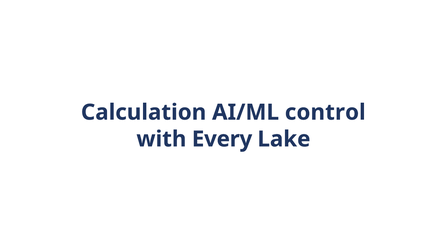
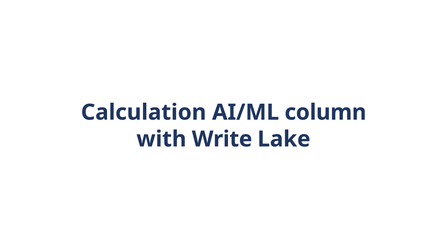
control: control -> column
Every: Every -> Write
